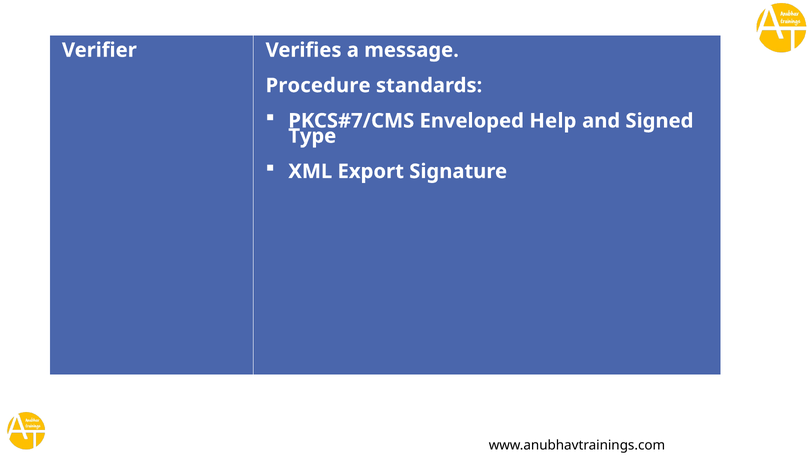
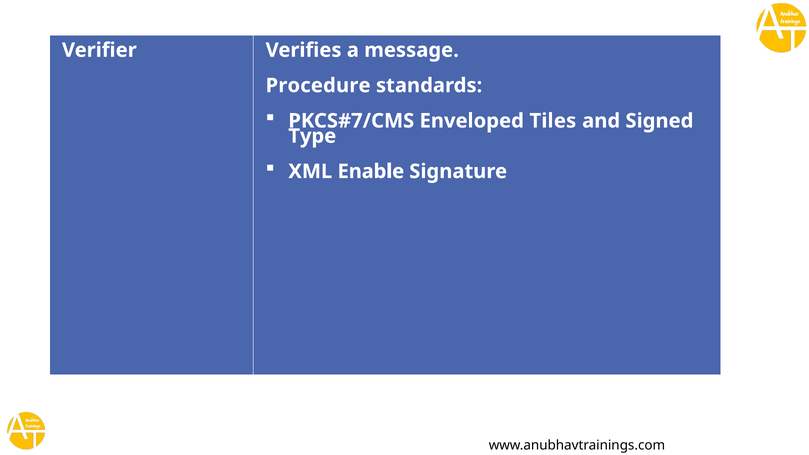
Help: Help -> Tiles
Export: Export -> Enable
